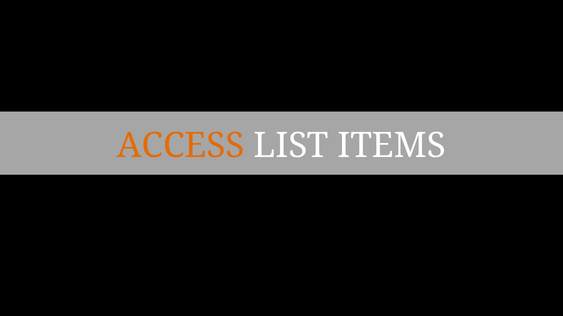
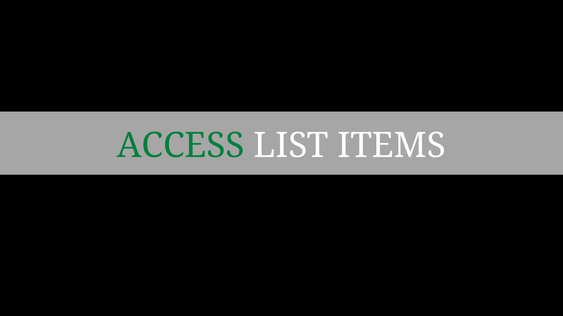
ACCESS colour: orange -> green
